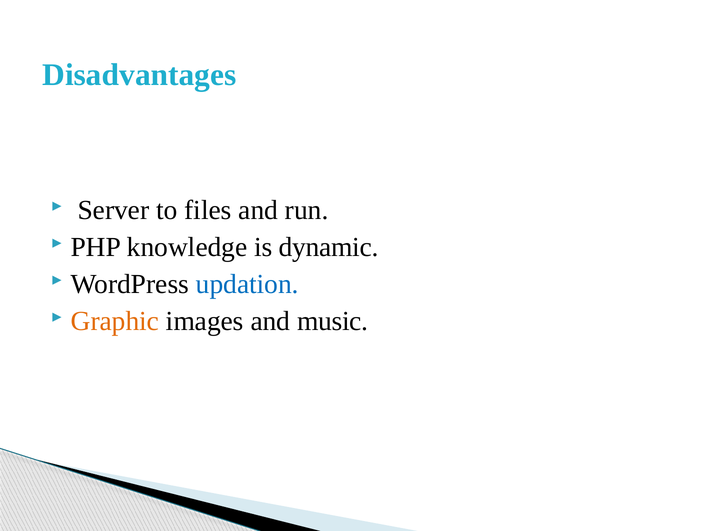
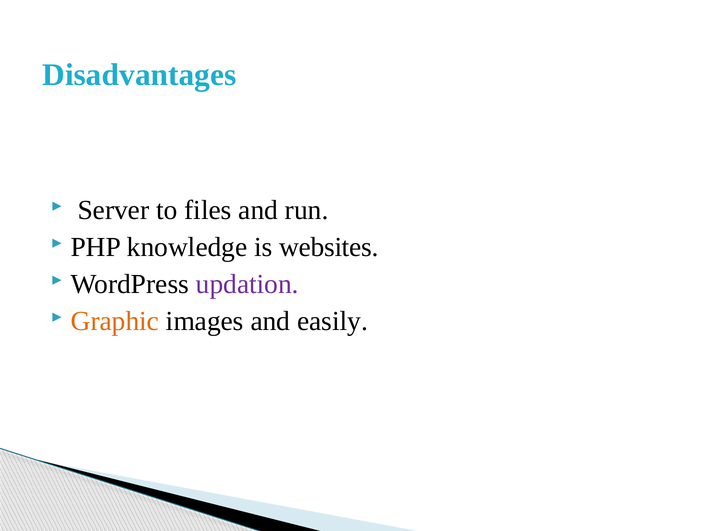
dynamic: dynamic -> websites
updation colour: blue -> purple
music: music -> easily
